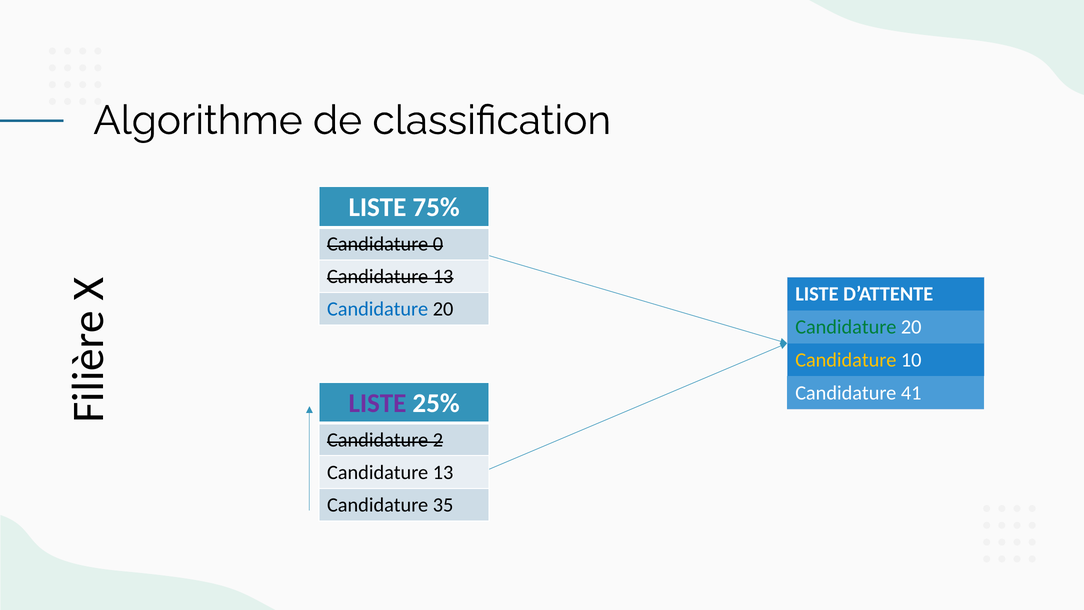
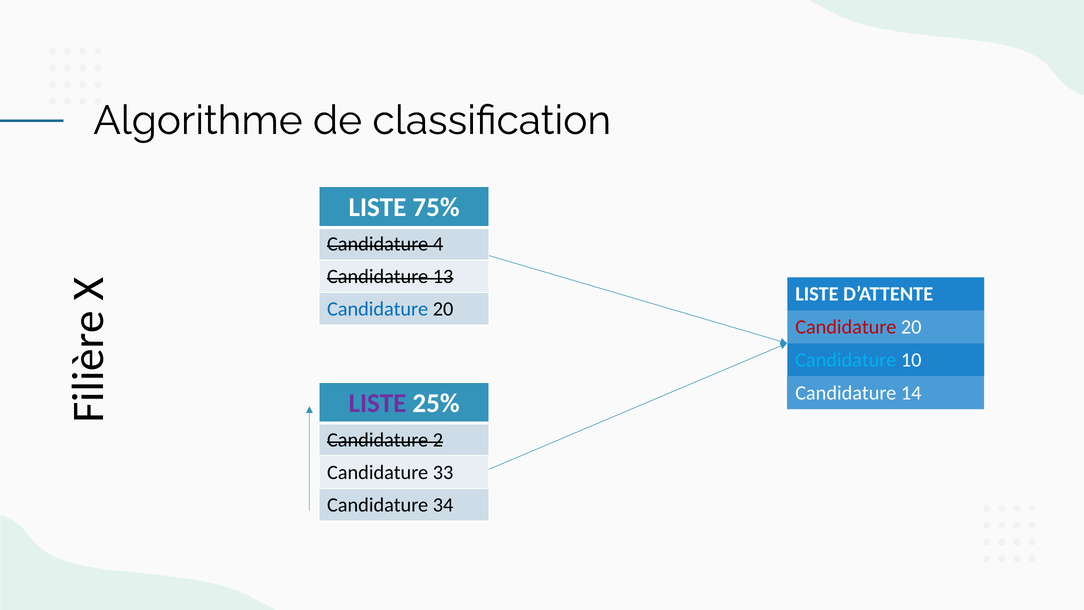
0: 0 -> 4
Candidature at (846, 327) colour: green -> red
Candidature at (846, 360) colour: yellow -> light blue
41: 41 -> 14
13 at (443, 472): 13 -> 33
35: 35 -> 34
